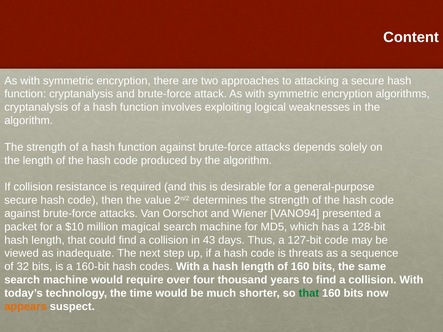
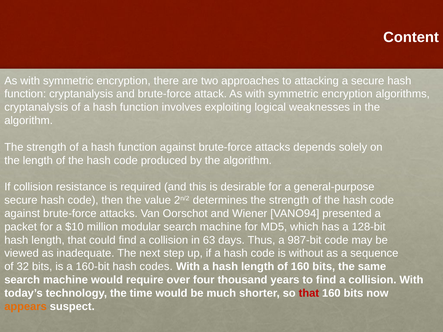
magical: magical -> modular
43: 43 -> 63
127-bit: 127-bit -> 987-bit
threats: threats -> without
that at (309, 293) colour: green -> red
